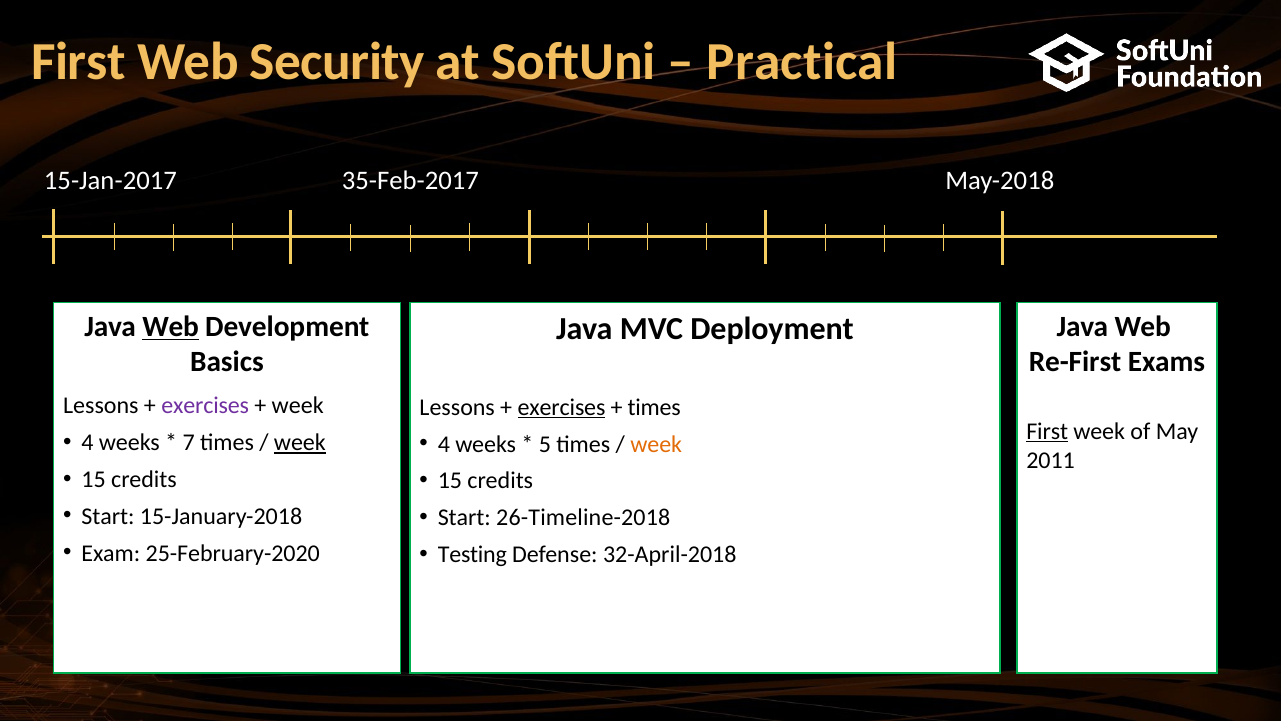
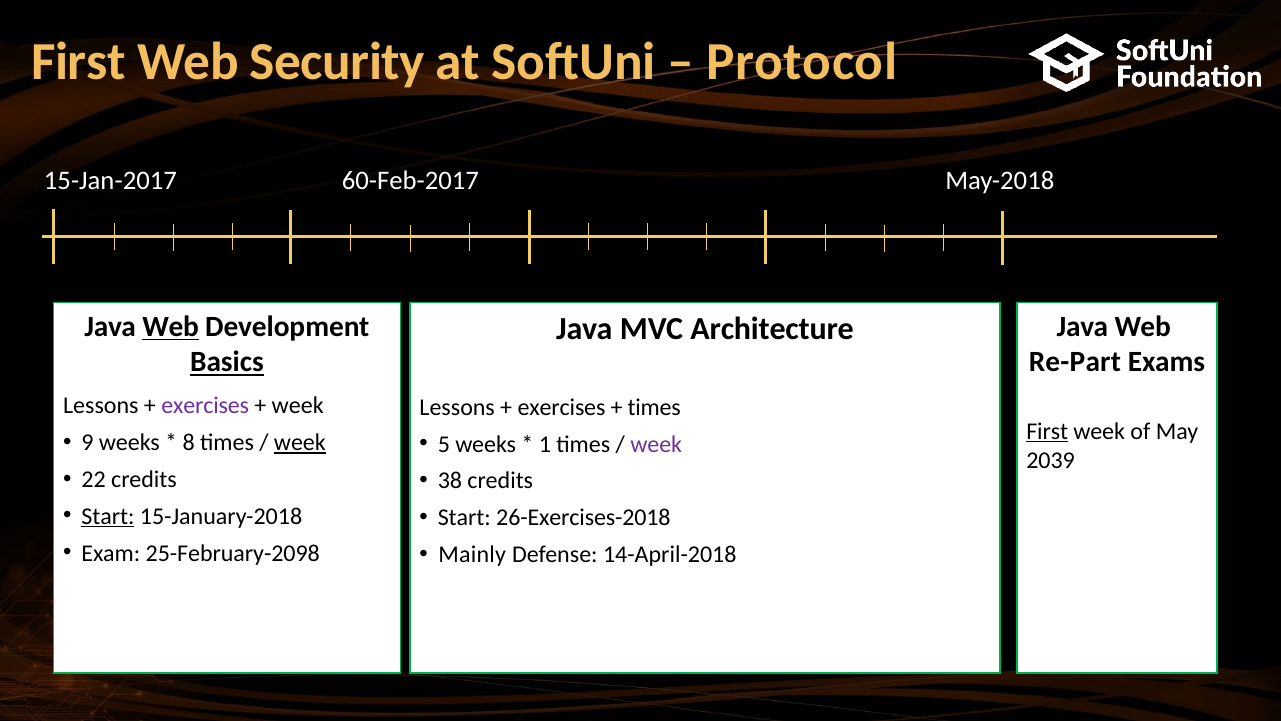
Practical: Practical -> Protocol
35-Feb-2017: 35-Feb-2017 -> 60-Feb-2017
Deployment: Deployment -> Architecture
Basics underline: none -> present
Re-First: Re-First -> Re-Part
exercises at (562, 407) underline: present -> none
4 at (88, 442): 4 -> 9
7: 7 -> 8
4 at (444, 444): 4 -> 5
5: 5 -> 1
week at (656, 444) colour: orange -> purple
2011: 2011 -> 2039
15 at (94, 479): 15 -> 22
15 at (450, 481): 15 -> 38
Start at (108, 516) underline: none -> present
26-Timeline-2018: 26-Timeline-2018 -> 26-Exercises-2018
25-February-2020: 25-February-2020 -> 25-February-2098
Testing: Testing -> Mainly
32-April-2018: 32-April-2018 -> 14-April-2018
